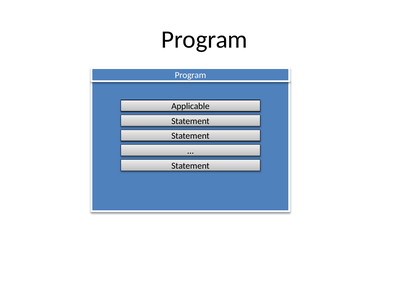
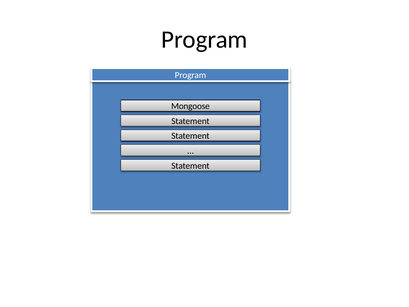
Applicable: Applicable -> Mongoose
